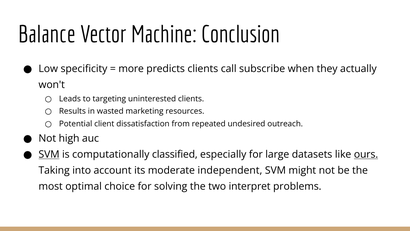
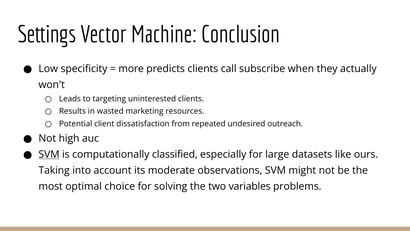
Balance: Balance -> Settings
ours underline: present -> none
independent: independent -> observations
interpret: interpret -> variables
